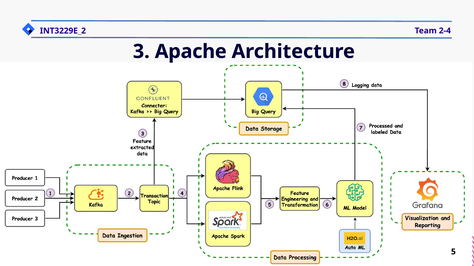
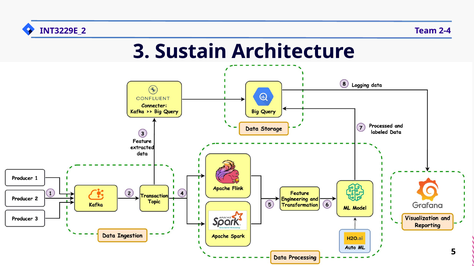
Apache: Apache -> Sustain
